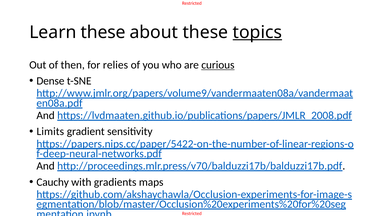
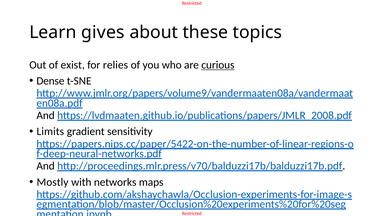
Learn these: these -> gives
topics underline: present -> none
then: then -> exist
Cauchy: Cauchy -> Mostly
gradients: gradients -> networks
